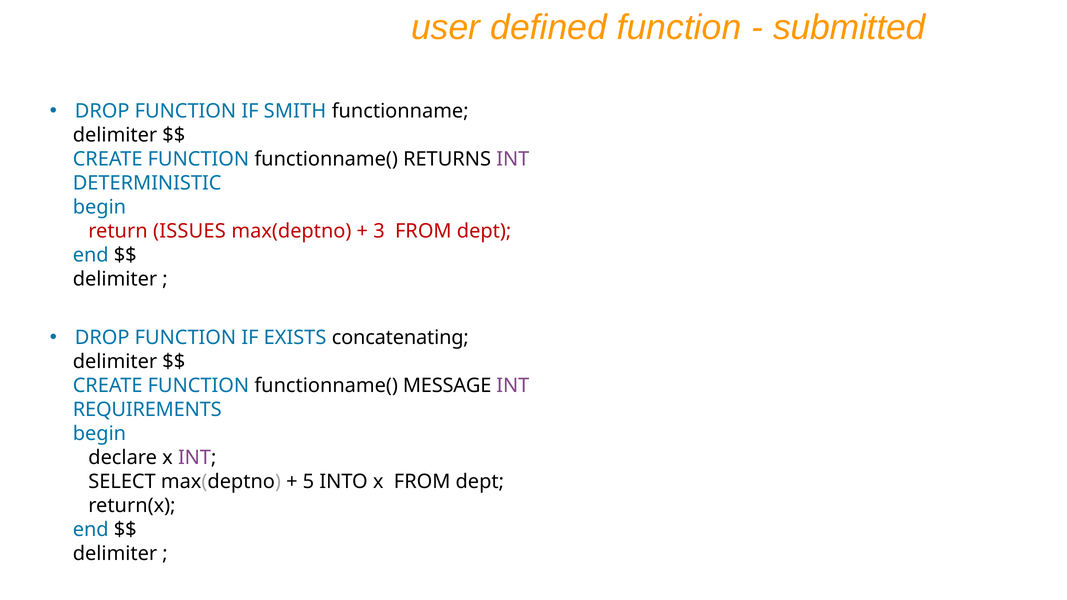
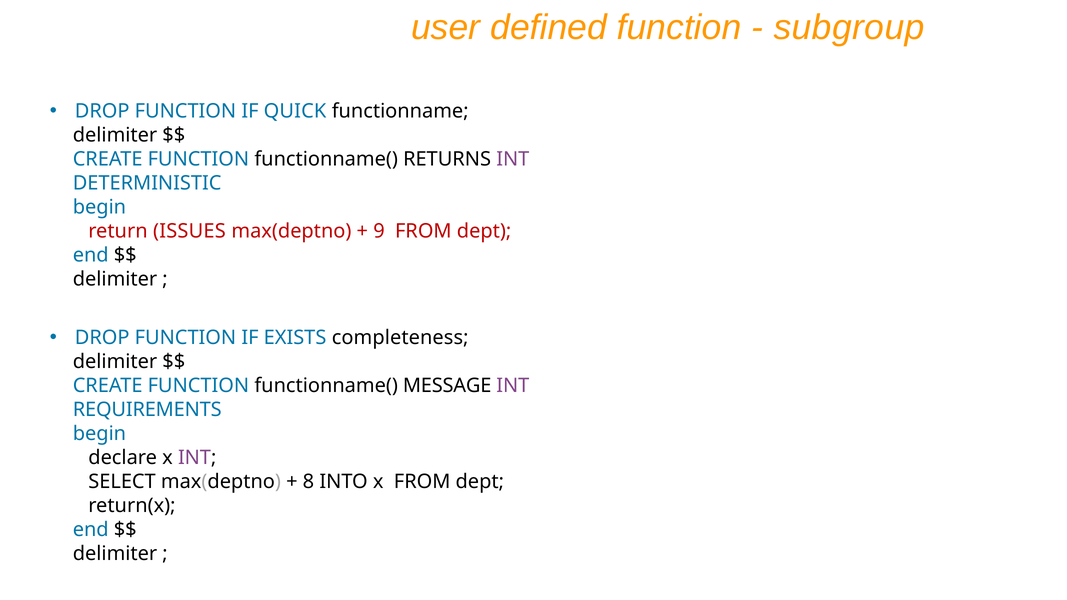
submitted: submitted -> subgroup
SMITH: SMITH -> QUICK
3: 3 -> 9
concatenating: concatenating -> completeness
5: 5 -> 8
